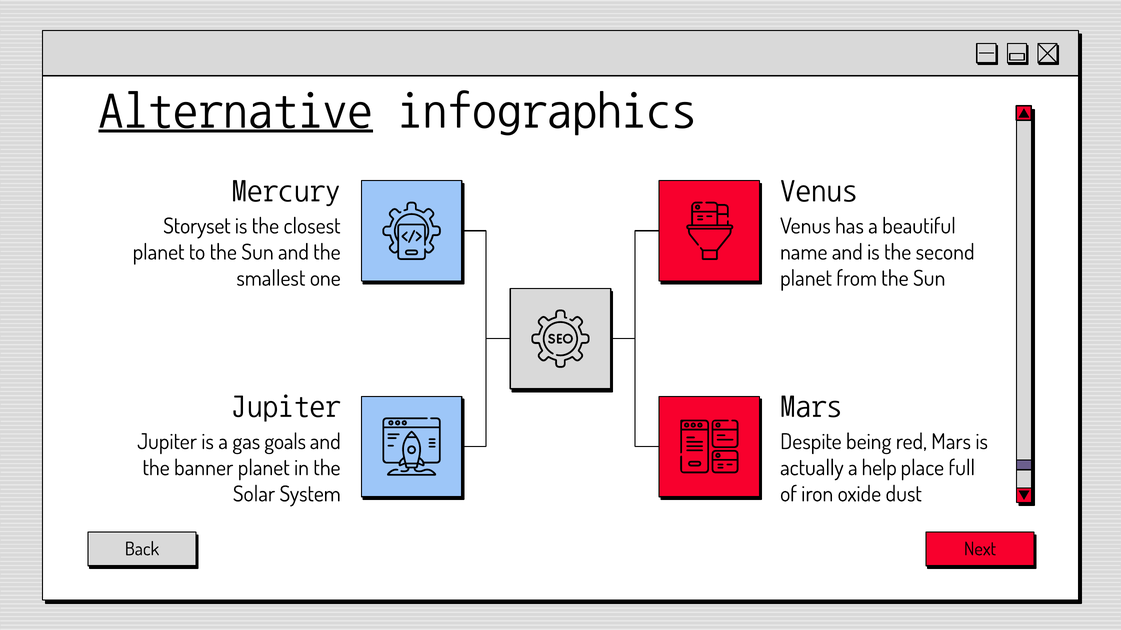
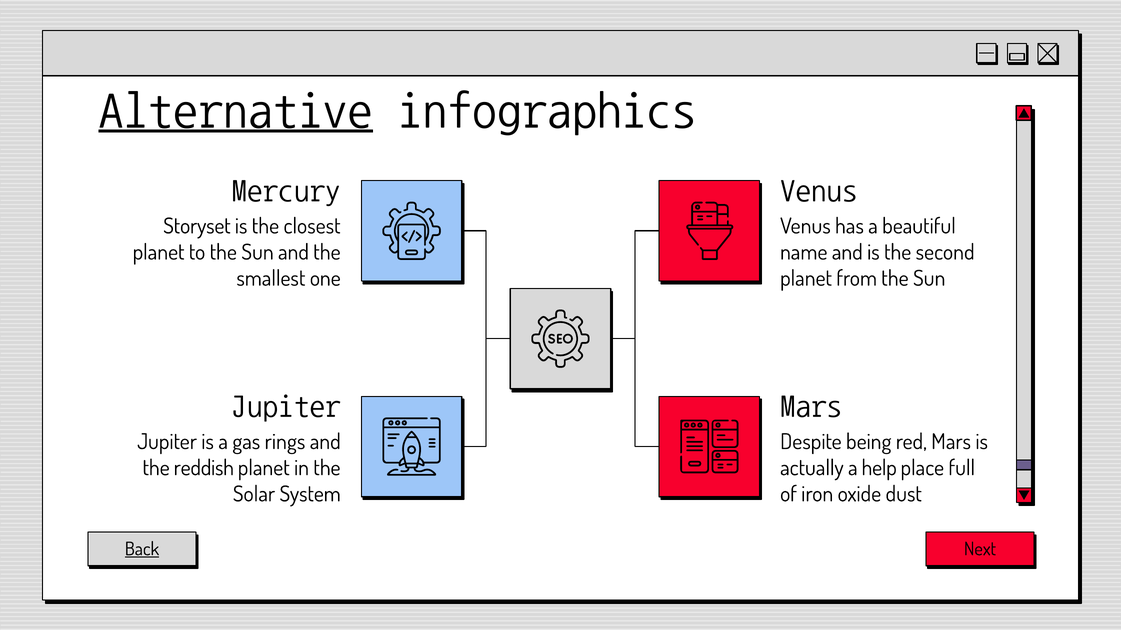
goals: goals -> rings
banner: banner -> reddish
Back underline: none -> present
